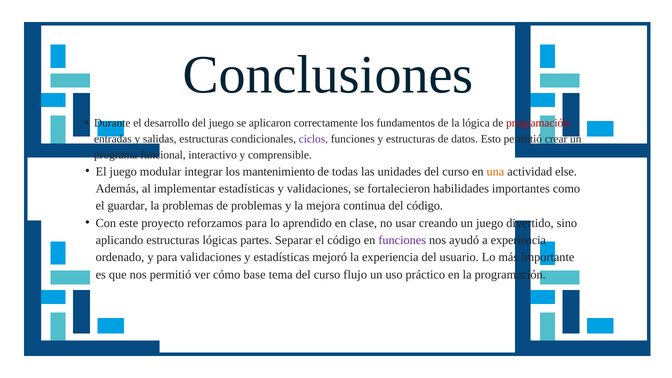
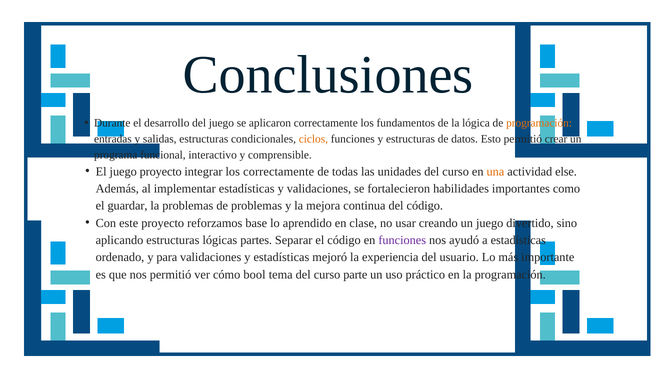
programación at (539, 123) colour: red -> orange
ciclos colour: purple -> orange
juego modular: modular -> proyecto
los mantenimiento: mantenimiento -> correctamente
reforzamos para: para -> base
a experiencia: experiencia -> estadísticas
base: base -> bool
flujo: flujo -> parte
